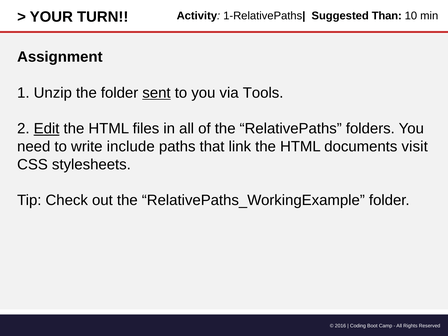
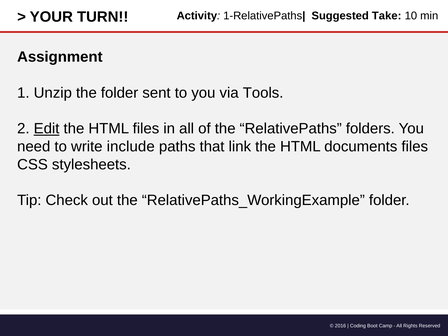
Than: Than -> Take
sent underline: present -> none
documents visit: visit -> files
